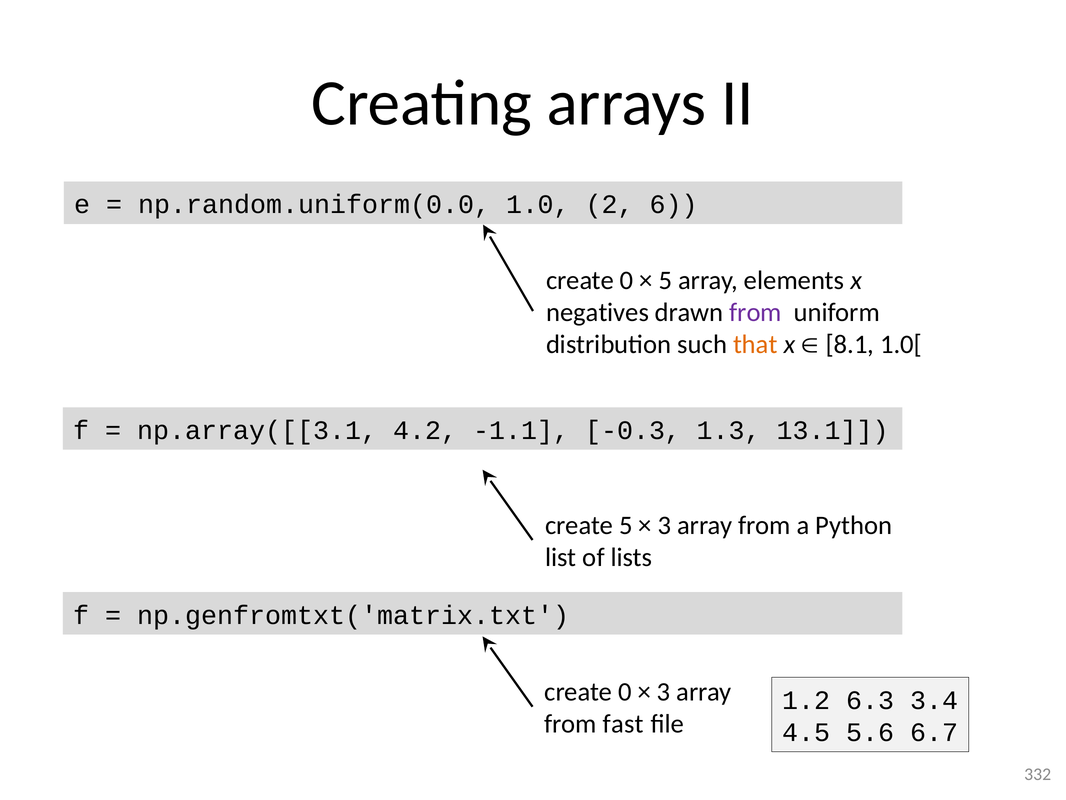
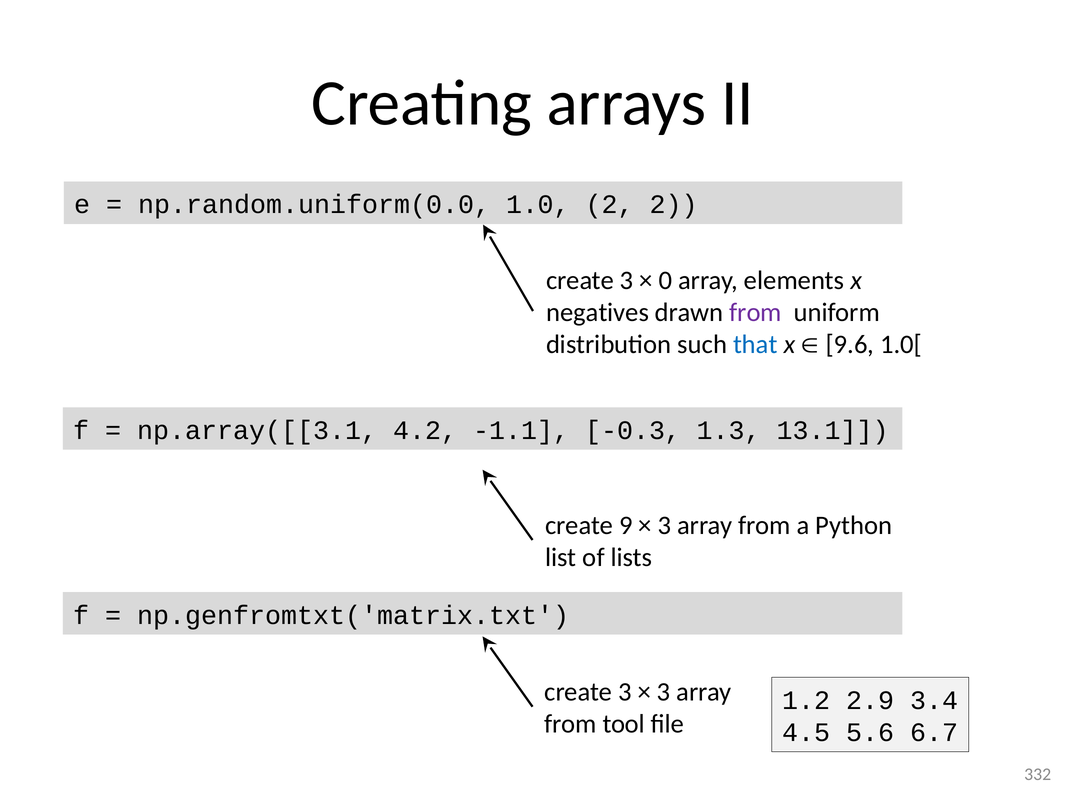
2 6: 6 -> 2
0 at (627, 280): 0 -> 3
5 at (665, 280): 5 -> 0
that colour: orange -> blue
8.1: 8.1 -> 9.6
create 5: 5 -> 9
0 at (625, 692): 0 -> 3
6.3: 6.3 -> 2.9
fast: fast -> tool
